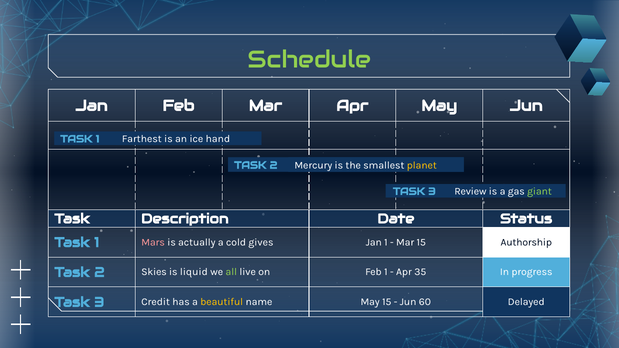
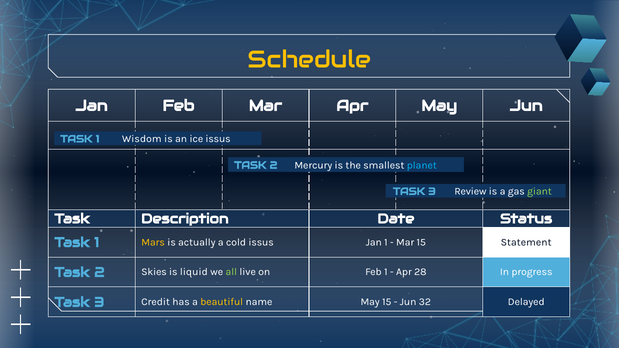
Schedule colour: light green -> yellow
Farthest: Farthest -> Wisdom
ice hand: hand -> issus
planet colour: yellow -> light blue
Mars colour: pink -> yellow
cold gives: gives -> issus
Authorship: Authorship -> Statement
35: 35 -> 28
60: 60 -> 32
